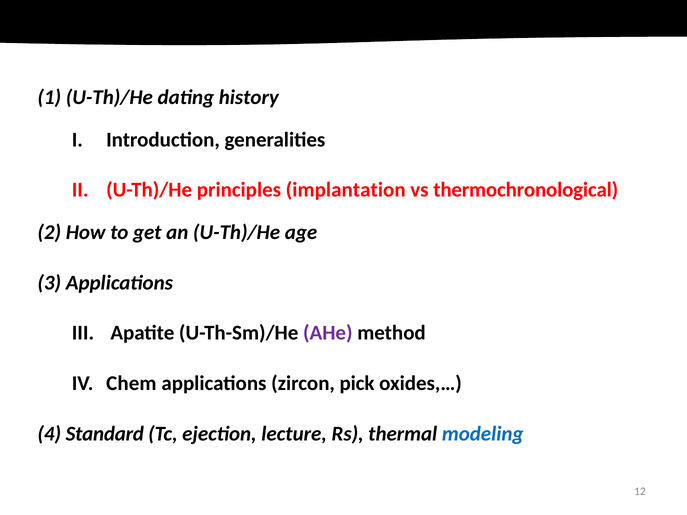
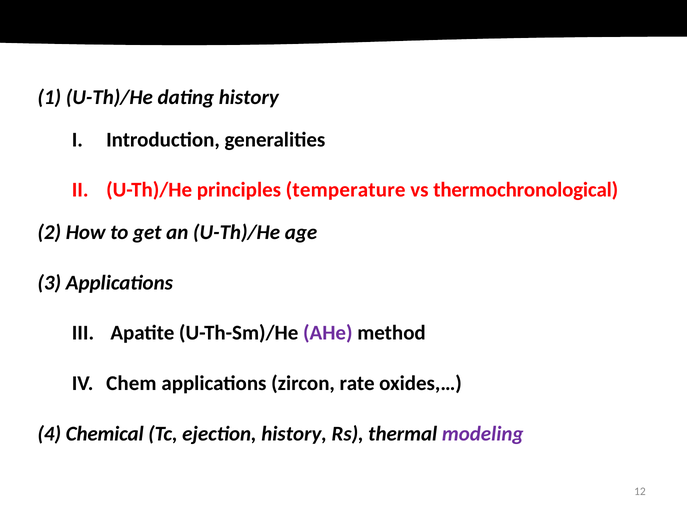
implantation: implantation -> temperature
pick: pick -> rate
Standard: Standard -> Chemical
ejection lecture: lecture -> history
modeling colour: blue -> purple
